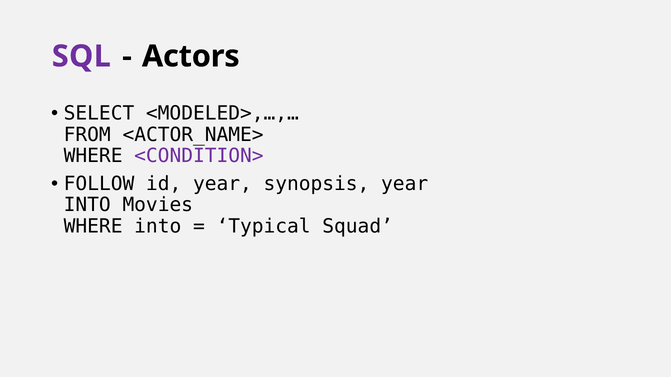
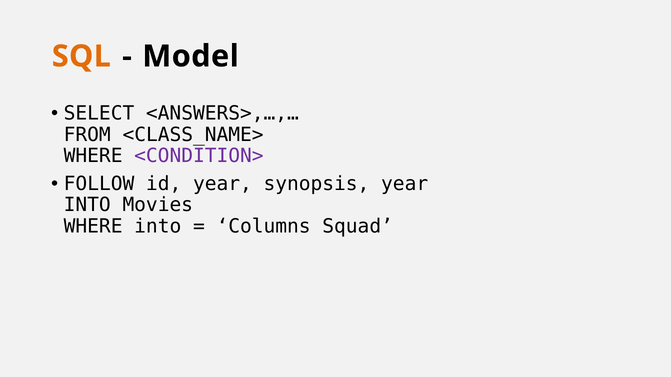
SQL colour: purple -> orange
Actors: Actors -> Model
<MODELED>,…,…: <MODELED>,…,… -> <ANSWERS>,…,…
<ACTOR_NAME>: <ACTOR_NAME> -> <CLASS_NAME>
Typical: Typical -> Columns
